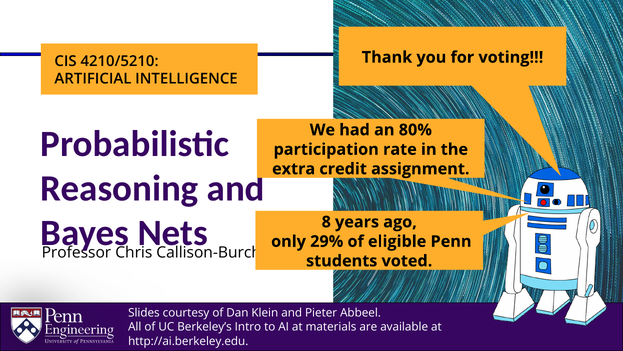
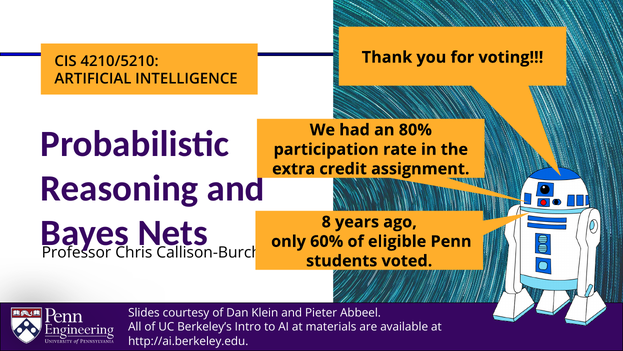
29%: 29% -> 60%
